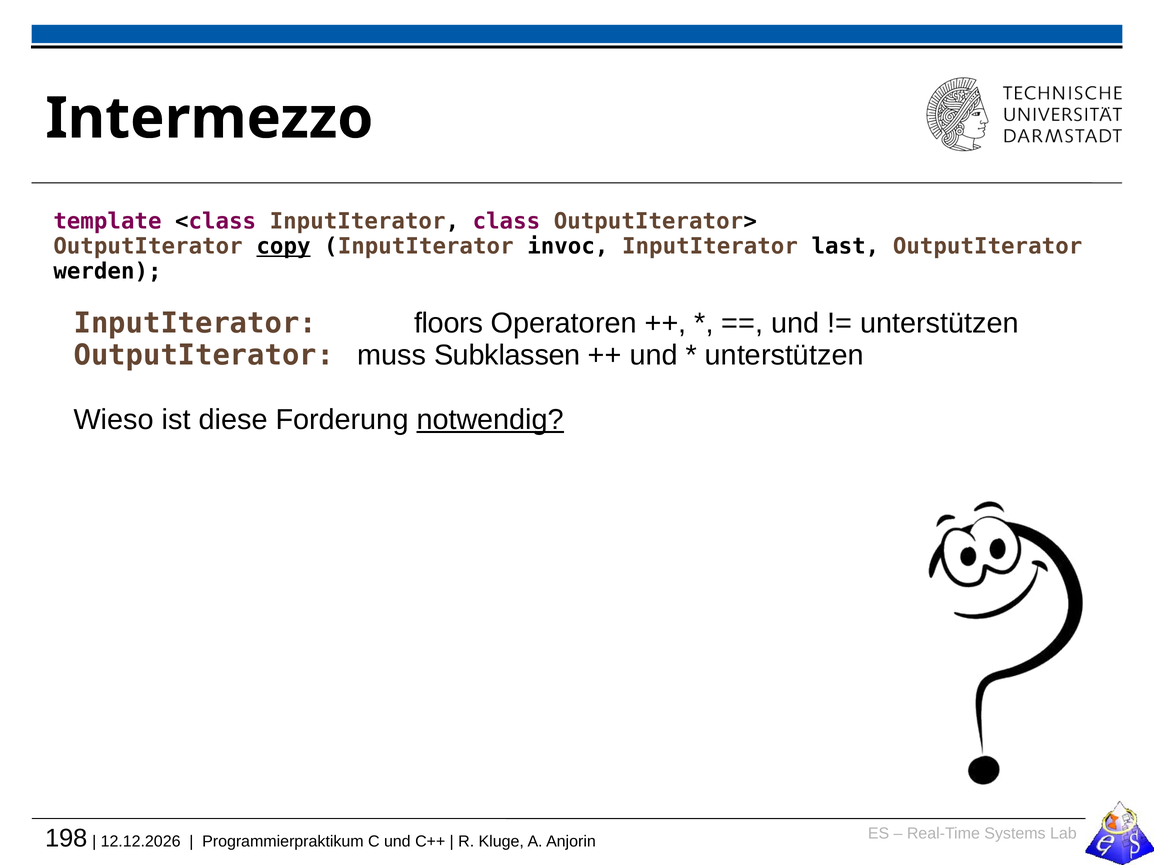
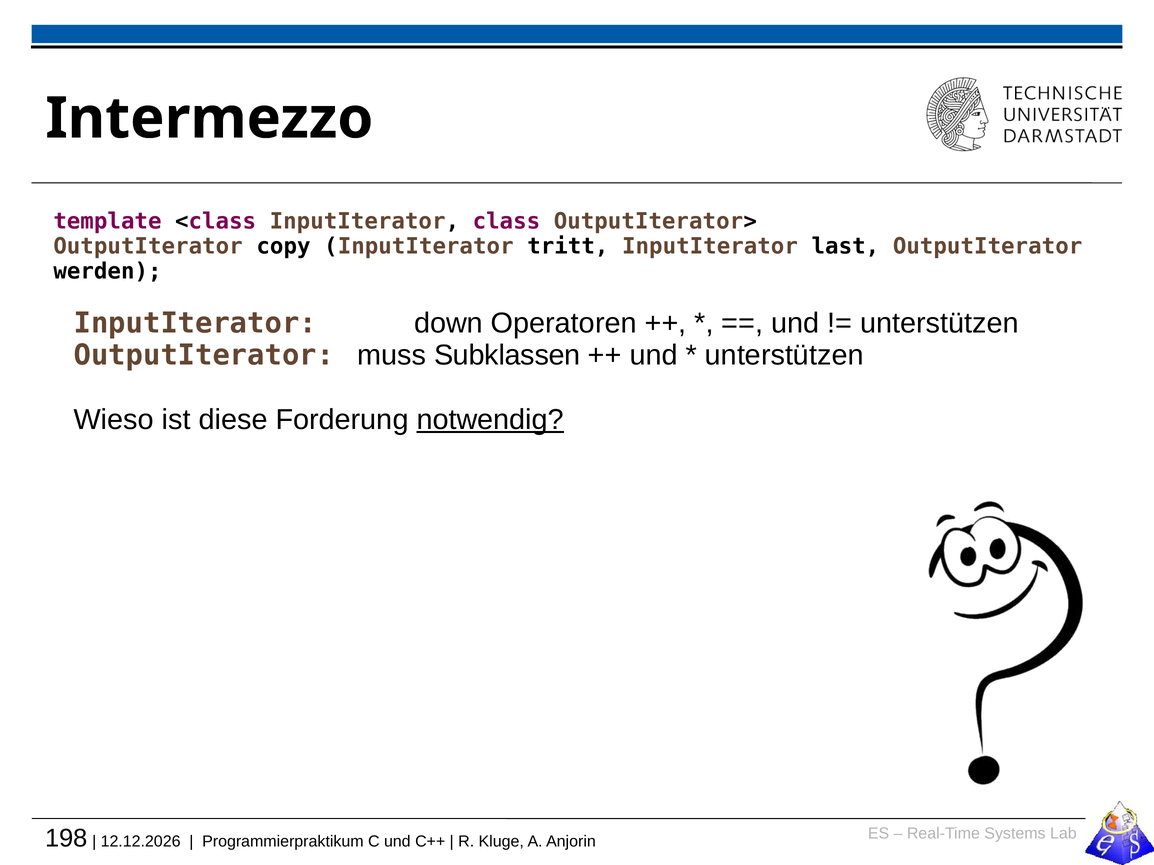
copy underline: present -> none
invoc: invoc -> tritt
floors: floors -> down
